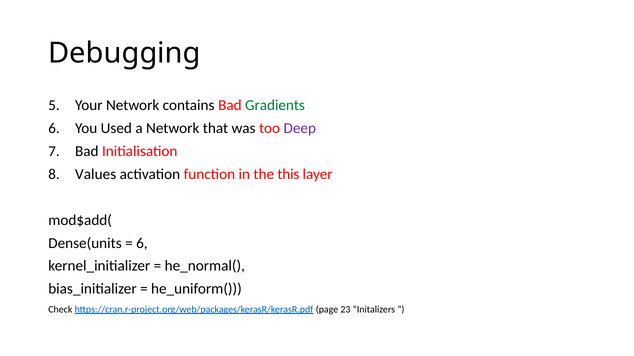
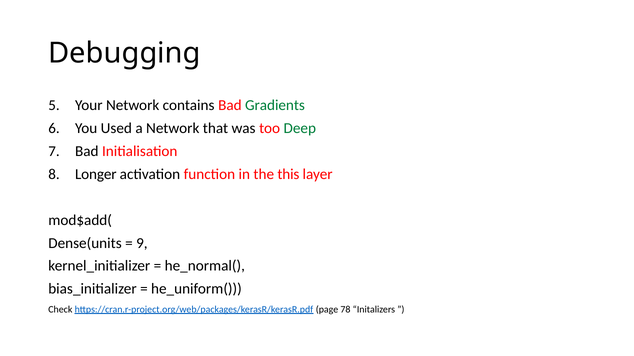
Deep colour: purple -> green
Values: Values -> Longer
6 at (142, 243): 6 -> 9
23: 23 -> 78
